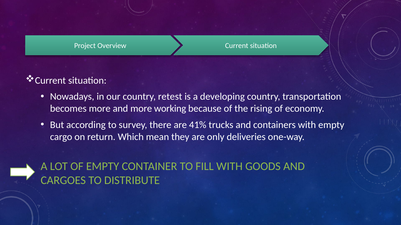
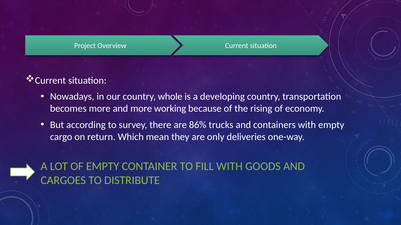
retest: retest -> whole
41%: 41% -> 86%
